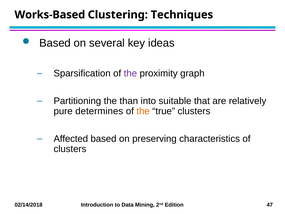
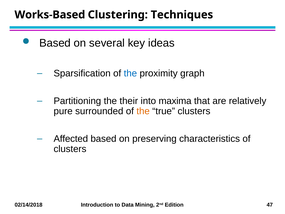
the at (130, 73) colour: purple -> blue
than: than -> their
suitable: suitable -> maxima
determines: determines -> surrounded
